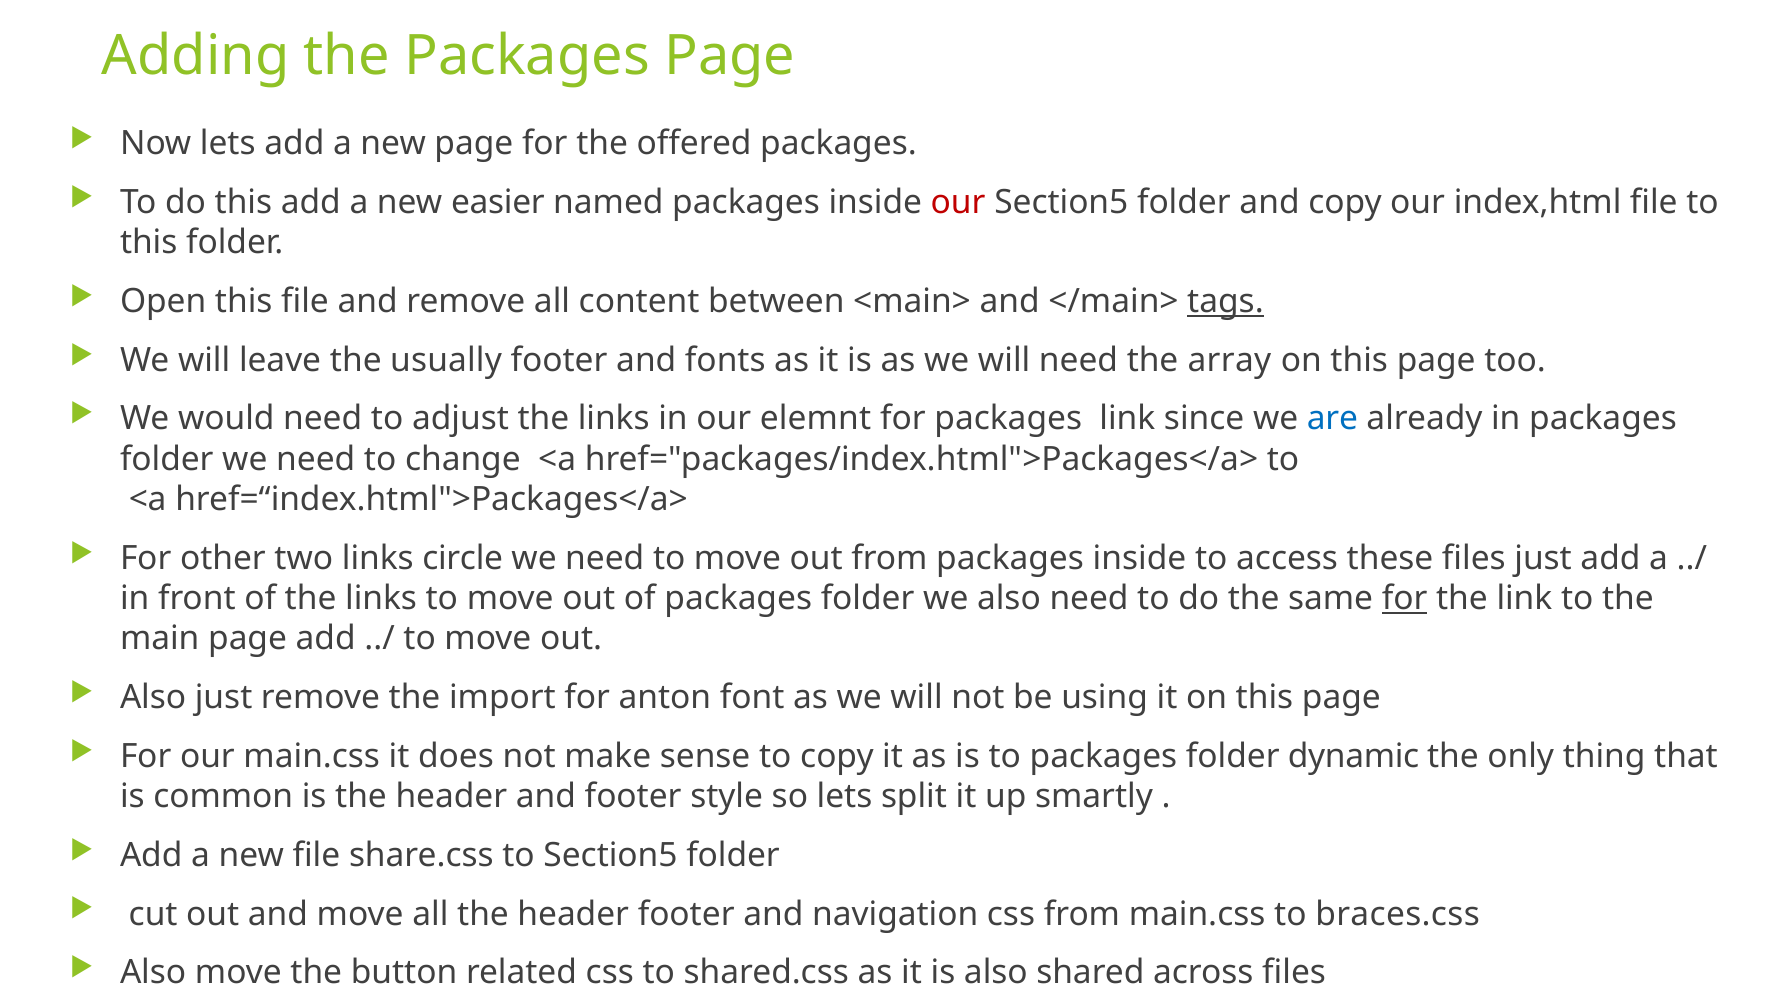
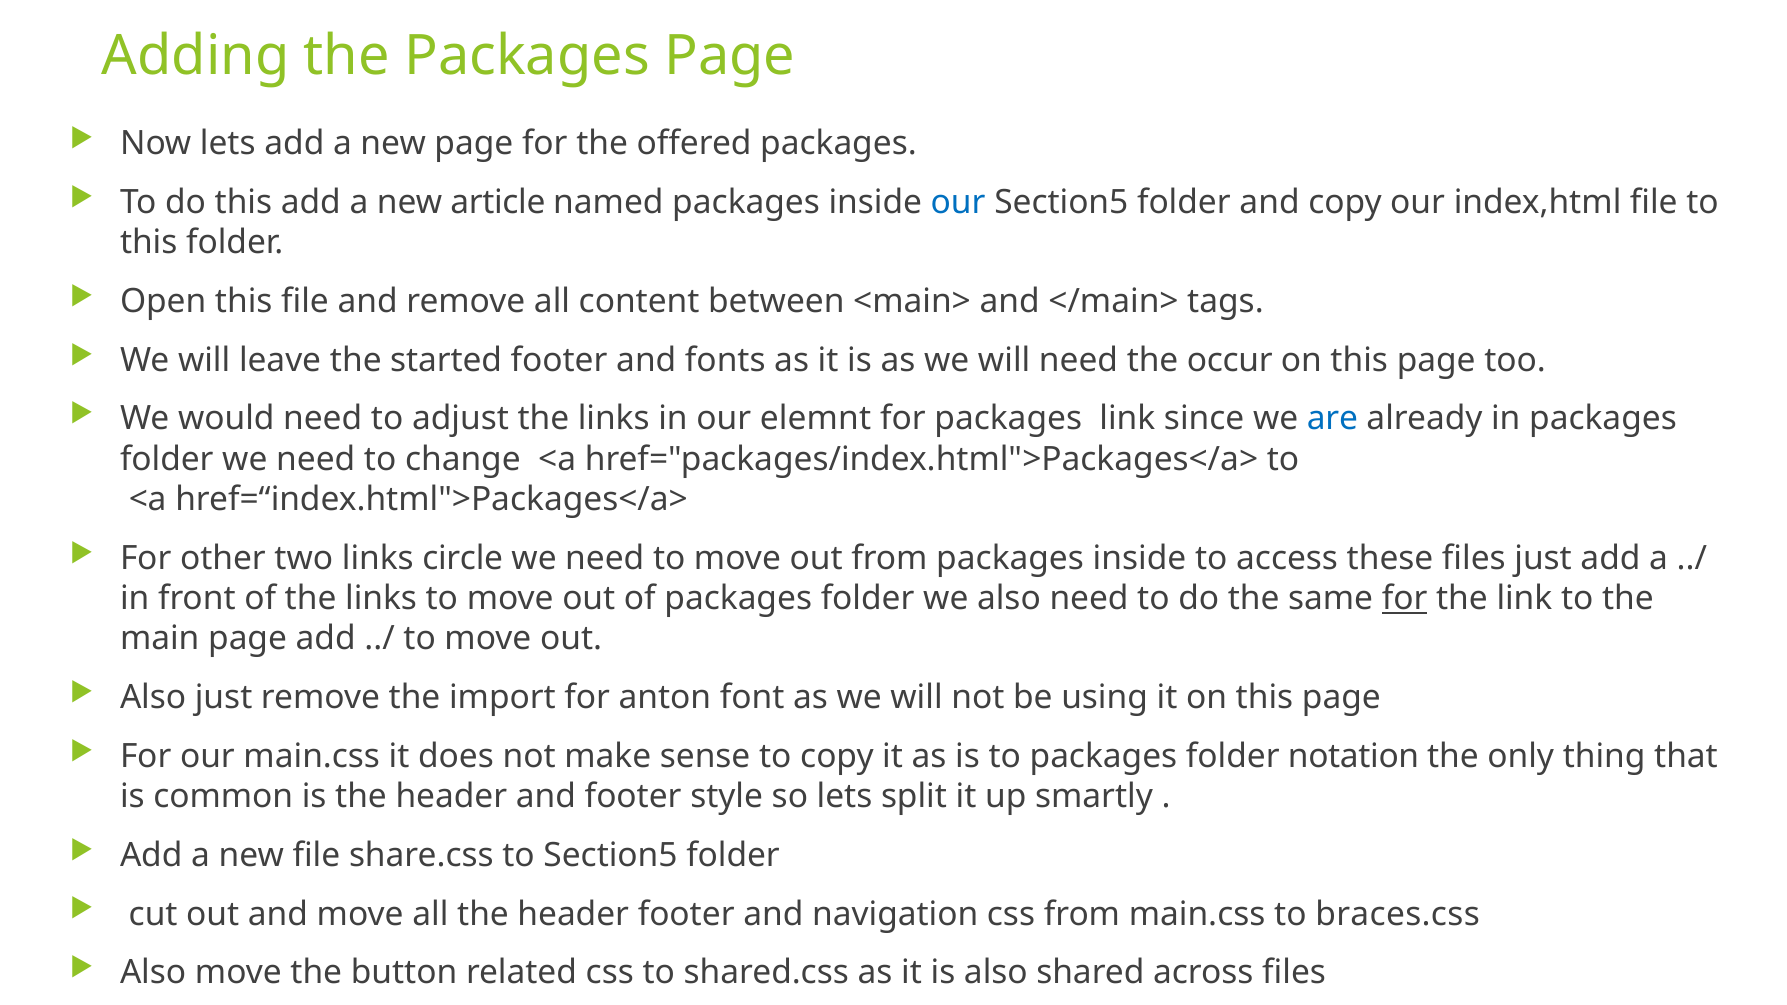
easier: easier -> article
our at (958, 202) colour: red -> blue
tags underline: present -> none
usually: usually -> started
array: array -> occur
dynamic: dynamic -> notation
